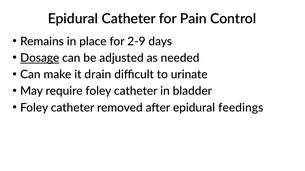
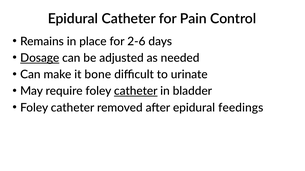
2-9: 2-9 -> 2-6
drain: drain -> bone
catheter at (136, 91) underline: none -> present
